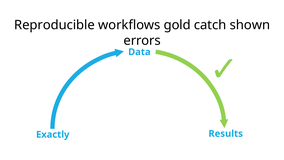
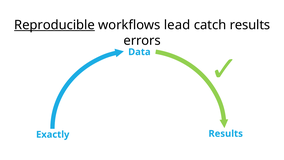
Reproducible underline: none -> present
gold: gold -> lead
catch shown: shown -> results
